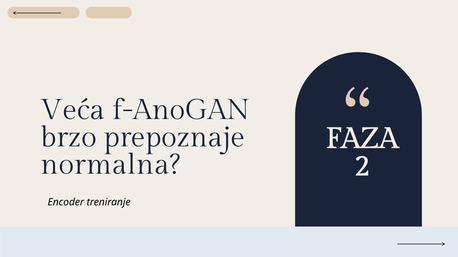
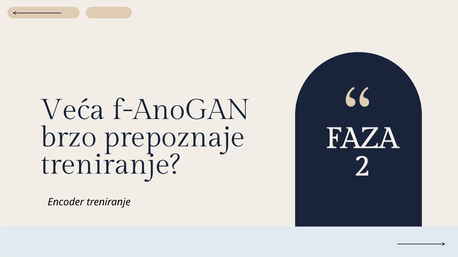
normalna at (110, 165): normalna -> treniranje
